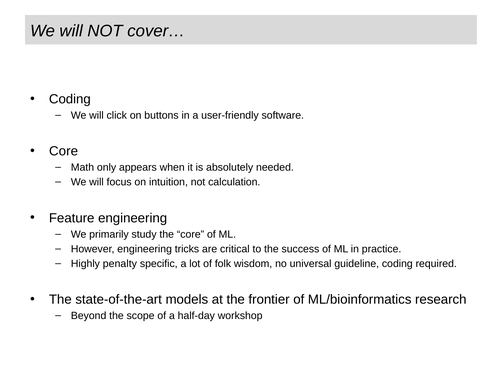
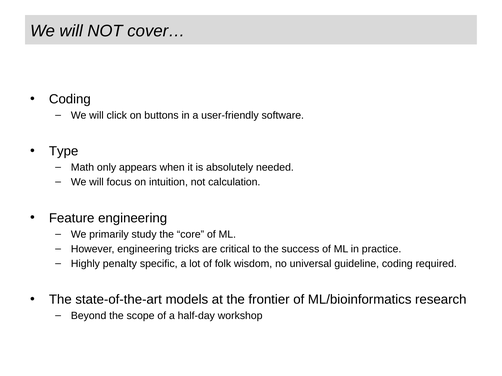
Core at (64, 151): Core -> Type
